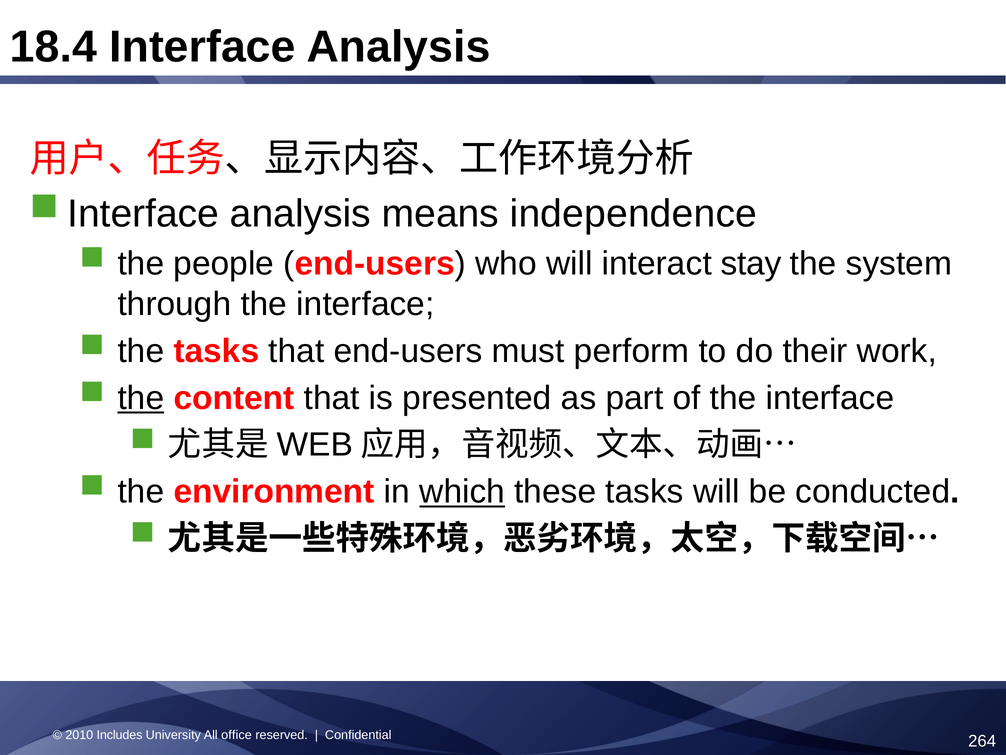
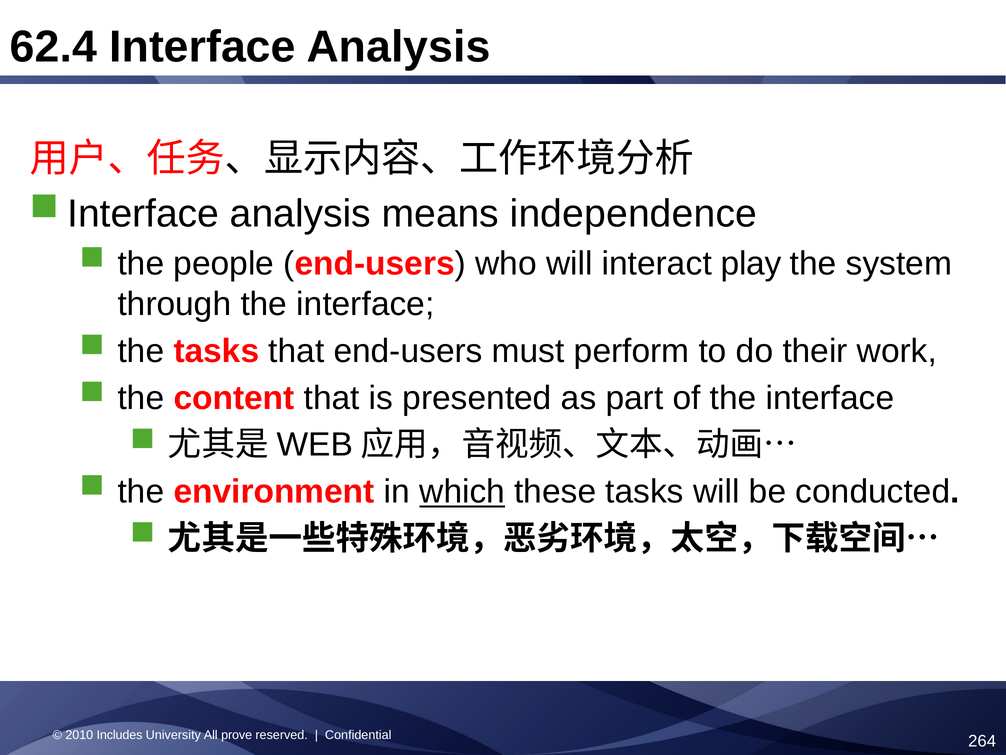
18.4: 18.4 -> 62.4
stay: stay -> play
the at (141, 398) underline: present -> none
office: office -> prove
